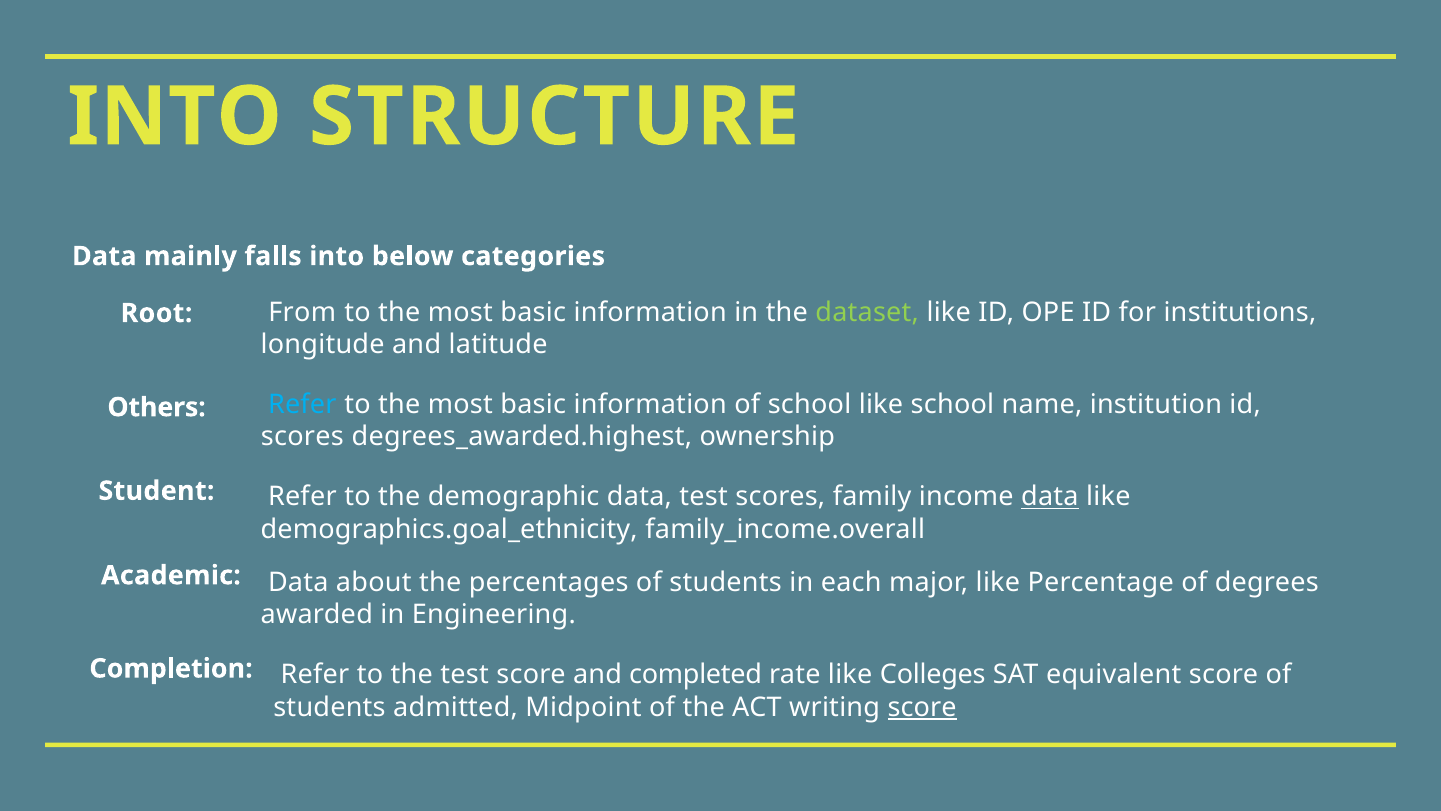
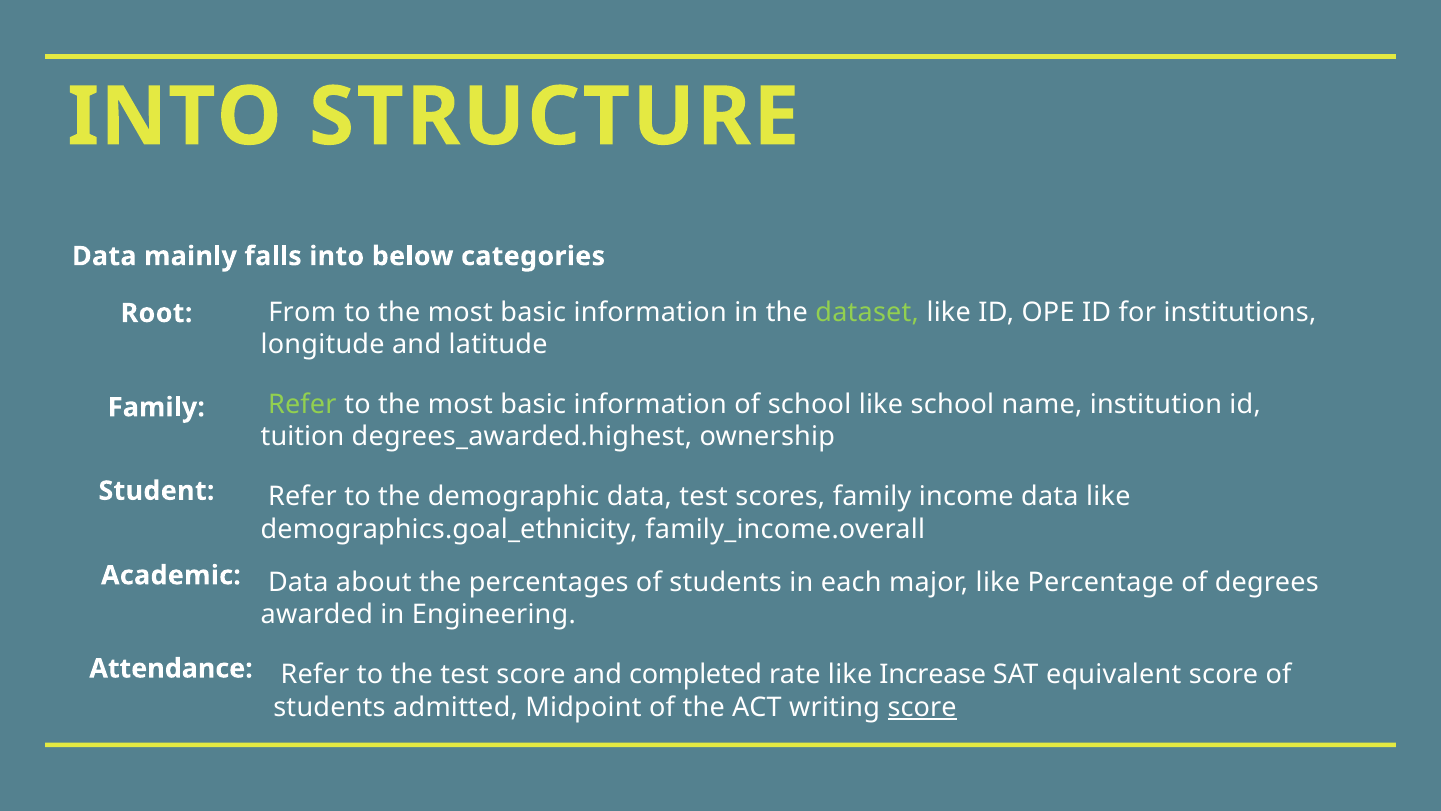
Refer at (302, 404) colour: light blue -> light green
Others at (157, 407): Others -> Family
scores at (302, 437): scores -> tuition
data at (1050, 496) underline: present -> none
Completion: Completion -> Attendance
Colleges: Colleges -> Increase
